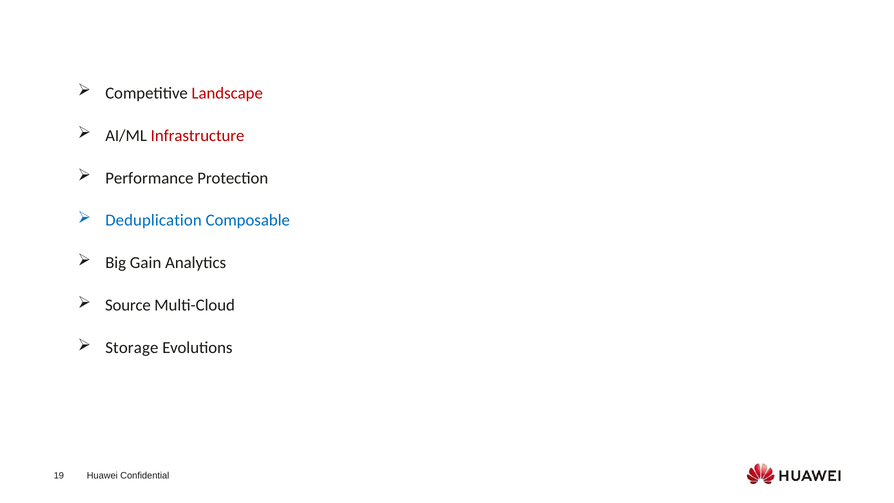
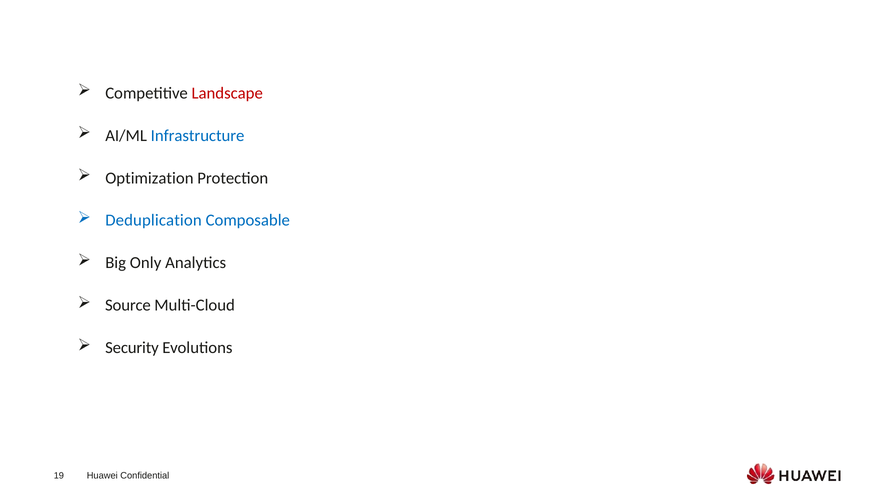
Infrastructure colour: red -> blue
Performance: Performance -> Optimization
Gain: Gain -> Only
Storage: Storage -> Security
